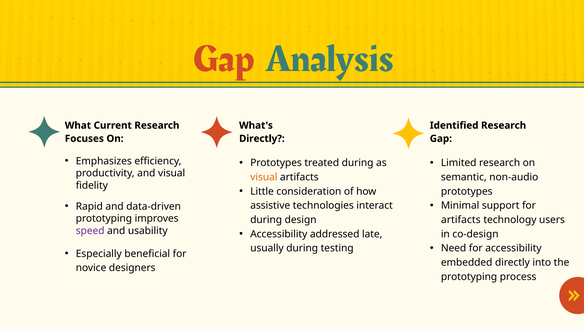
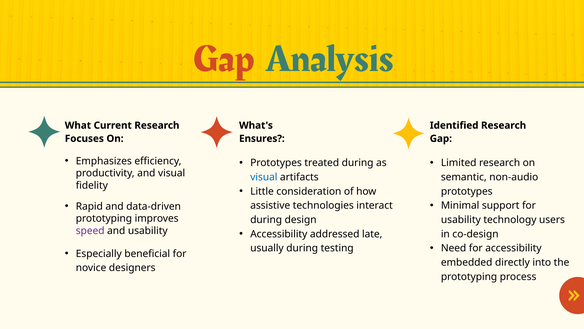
Directly at (262, 138): Directly -> Ensures
visual at (264, 177) colour: orange -> blue
artifacts at (461, 219): artifacts -> usability
